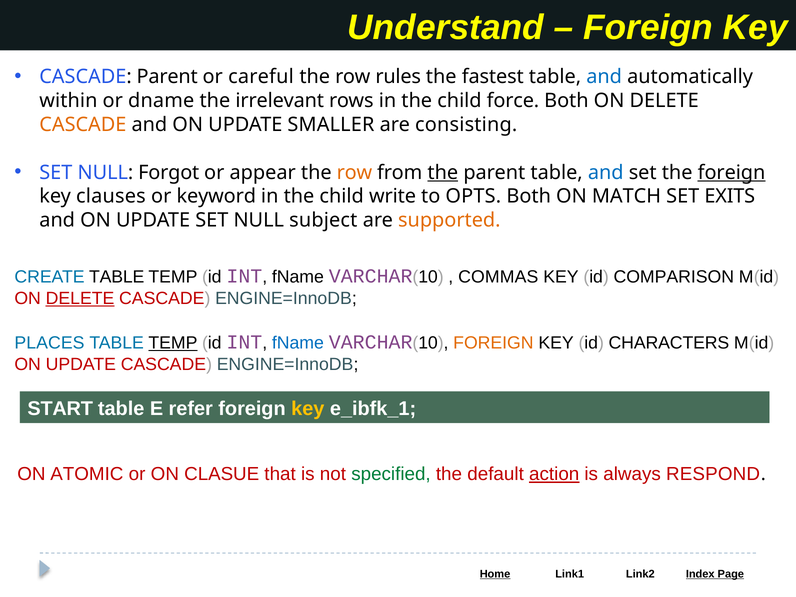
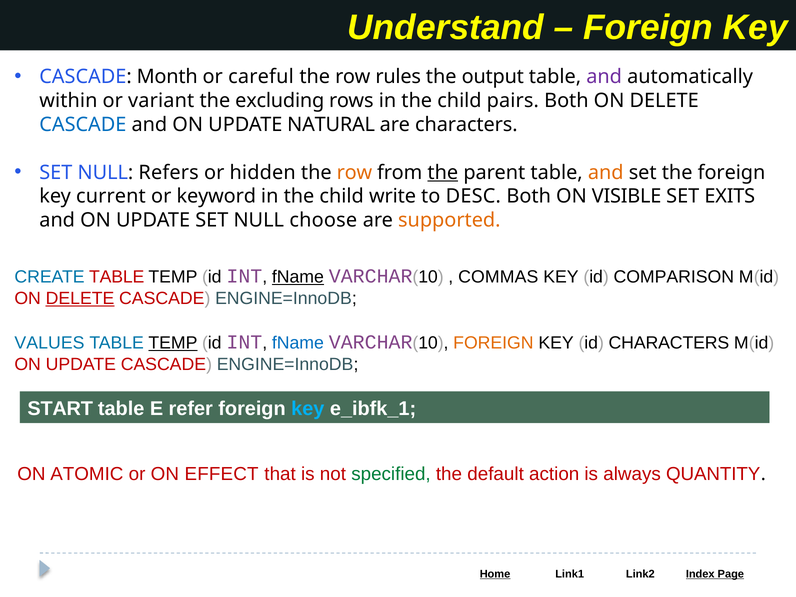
CASCADE Parent: Parent -> Month
fastest: fastest -> output
and at (604, 77) colour: blue -> purple
dname: dname -> variant
irrelevant: irrelevant -> excluding
force: force -> pairs
CASCADE at (83, 125) colour: orange -> blue
SMALLER: SMALLER -> NATURAL
are consisting: consisting -> characters
Forgot: Forgot -> Refers
appear: appear -> hidden
and at (606, 172) colour: blue -> orange
foreign at (732, 172) underline: present -> none
clauses: clauses -> current
OPTS: OPTS -> DESC
MATCH: MATCH -> VISIBLE
subject: subject -> choose
TABLE at (117, 277) colour: black -> red
fName at (298, 277) underline: none -> present
PLACES: PLACES -> VALUES
key at (308, 409) colour: yellow -> light blue
CLASUE: CLASUE -> EFFECT
action underline: present -> none
RESPOND: RESPOND -> QUANTITY
